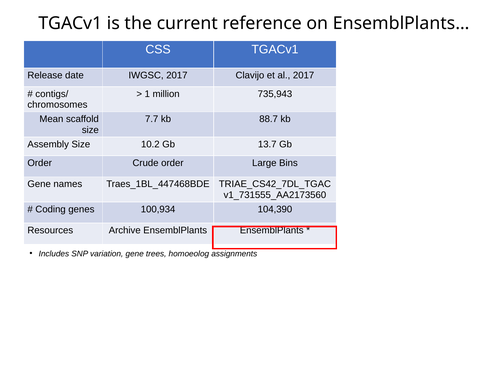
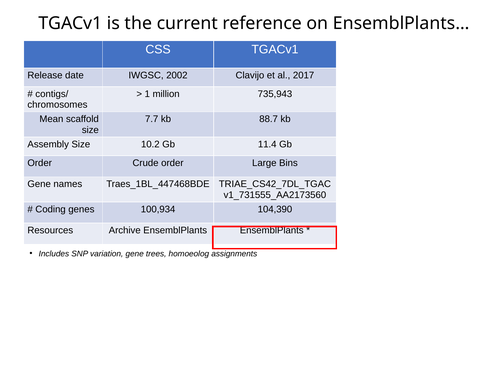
IWGSC 2017: 2017 -> 2002
13.7: 13.7 -> 11.4
